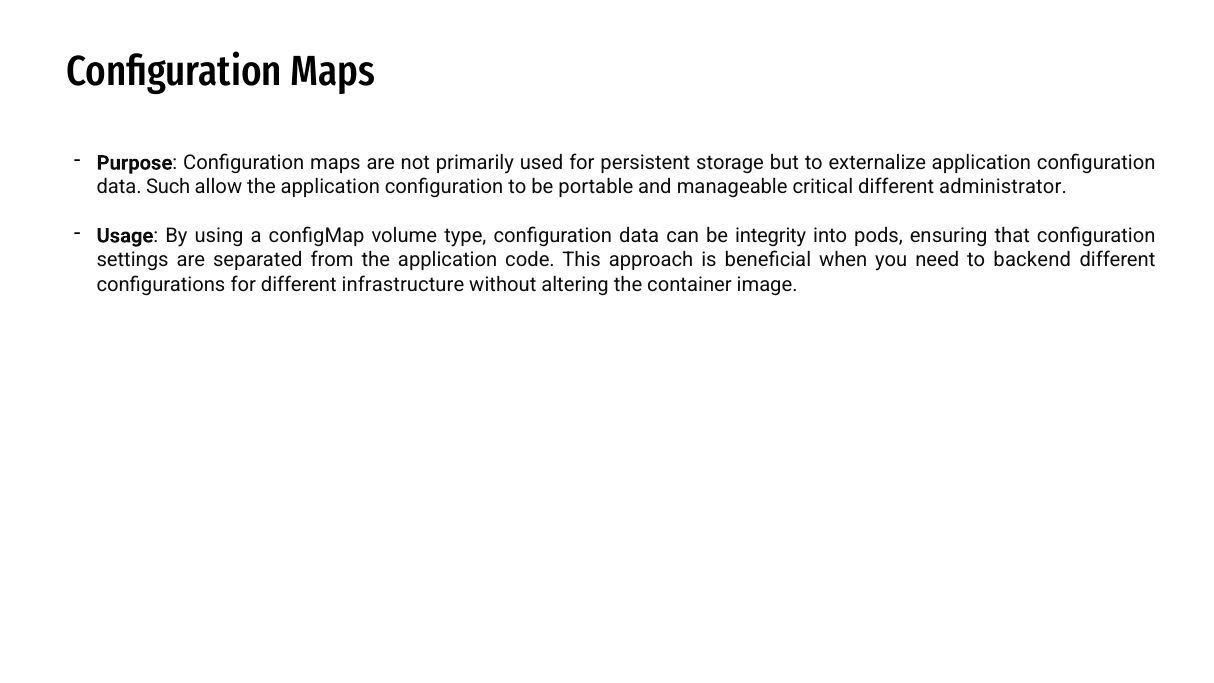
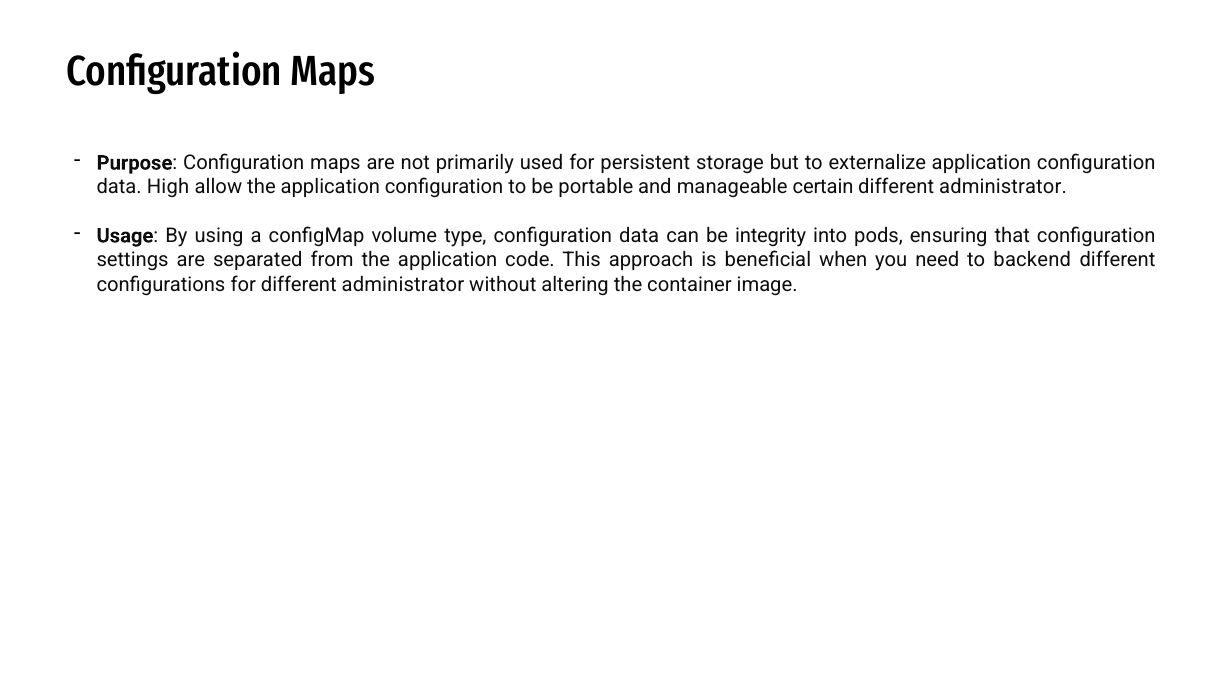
Such: Such -> High
critical: critical -> certain
for different infrastructure: infrastructure -> administrator
